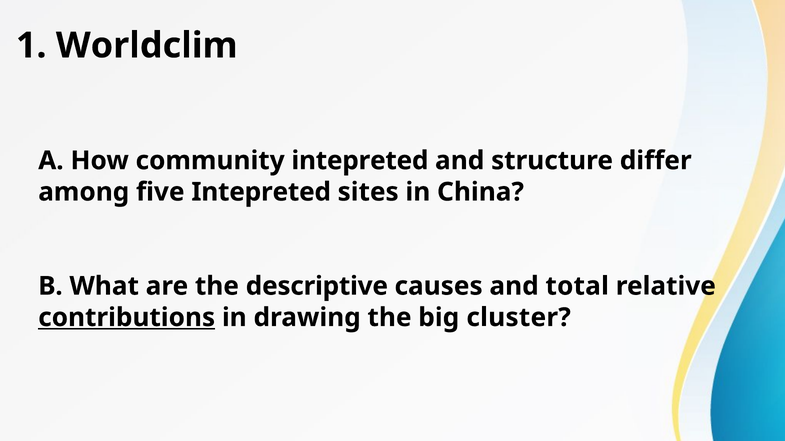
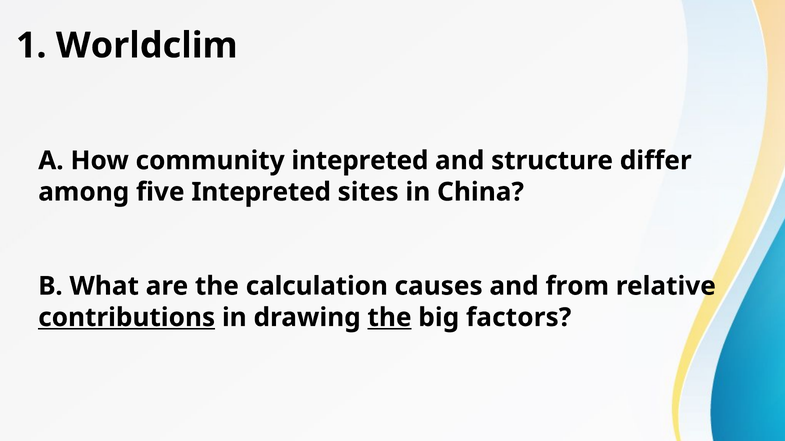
descriptive: descriptive -> calculation
total: total -> from
the at (390, 318) underline: none -> present
cluster: cluster -> factors
